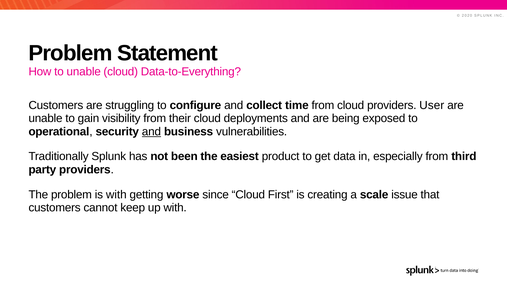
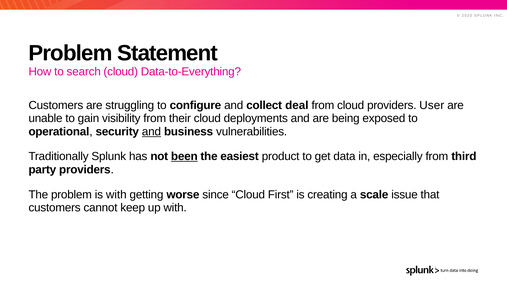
to unable: unable -> search
time: time -> deal
been underline: none -> present
